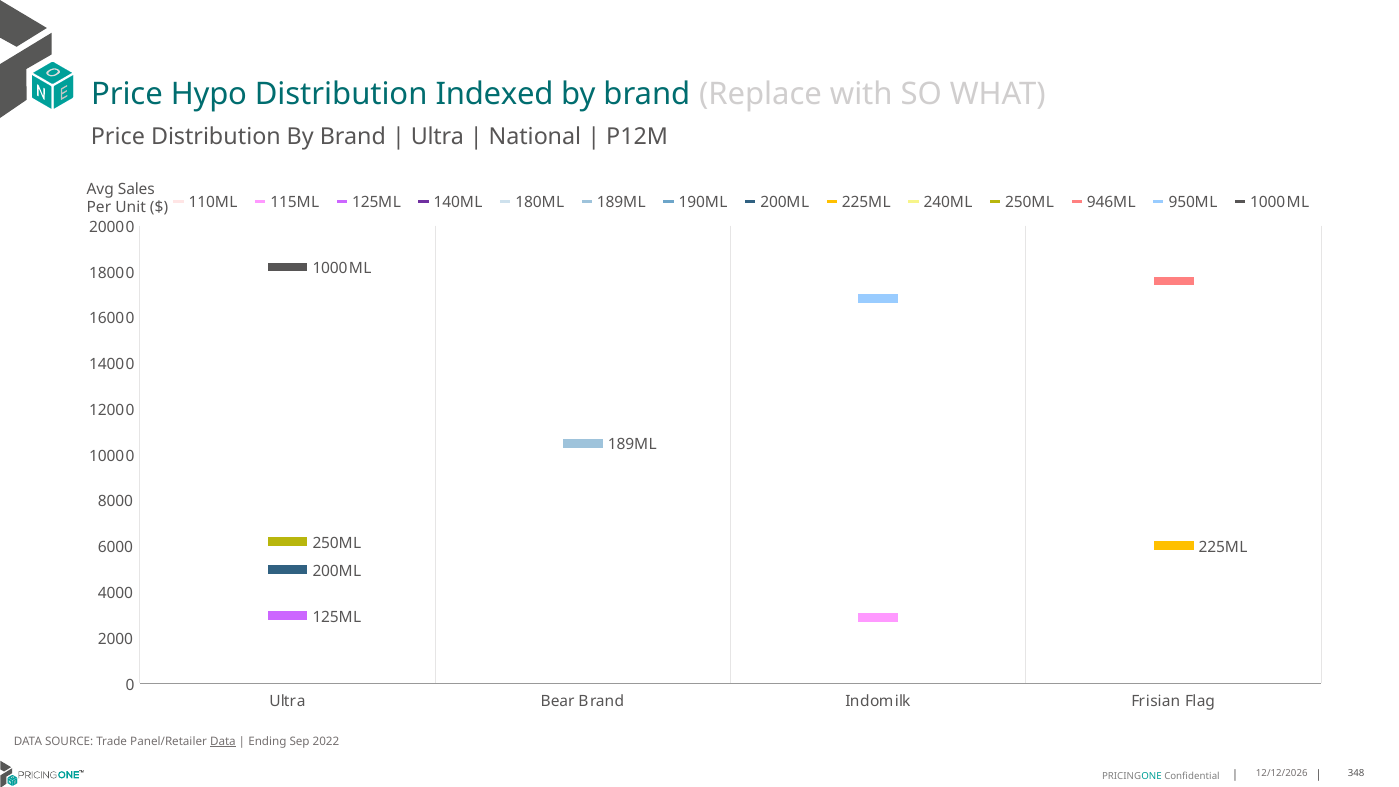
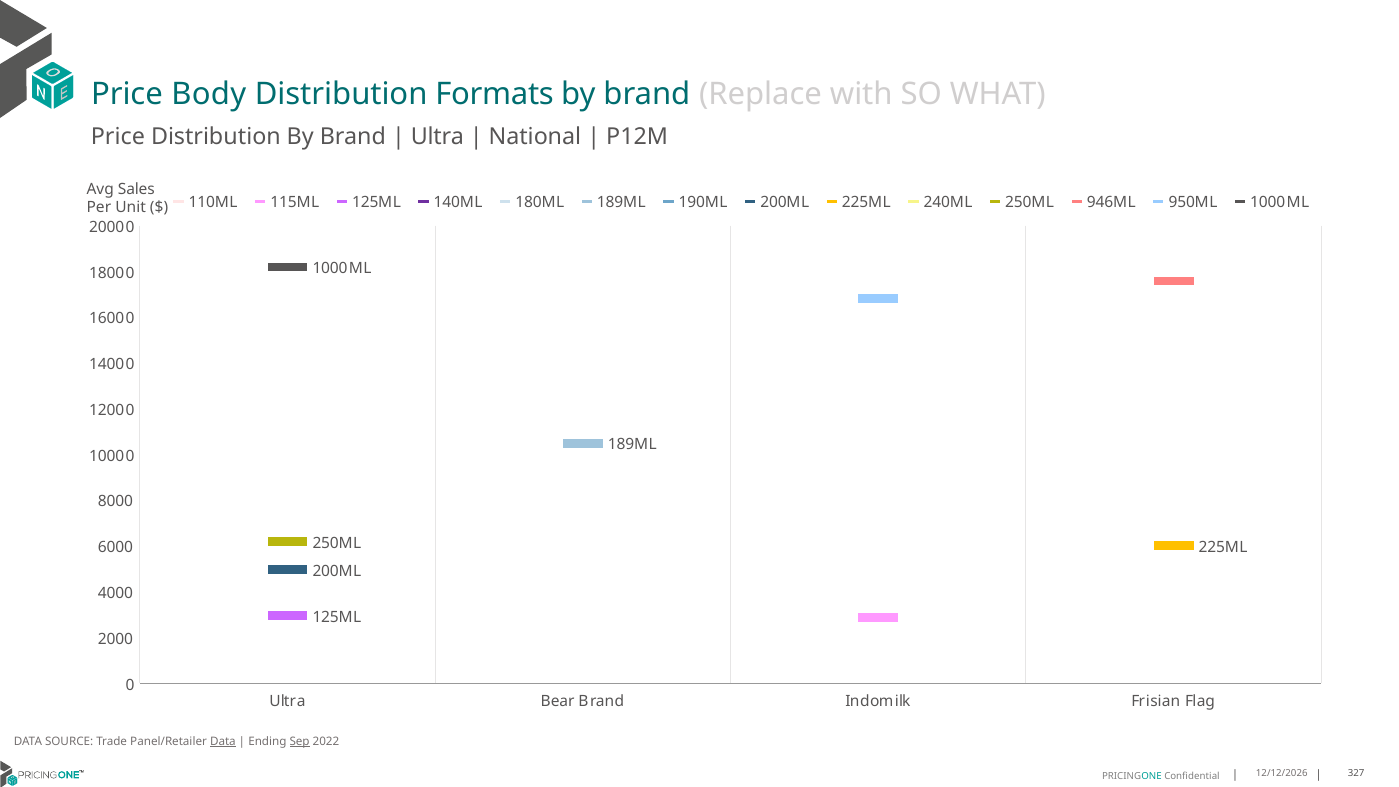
Hypo: Hypo -> Body
Indexed: Indexed -> Formats
Sep underline: none -> present
348: 348 -> 327
